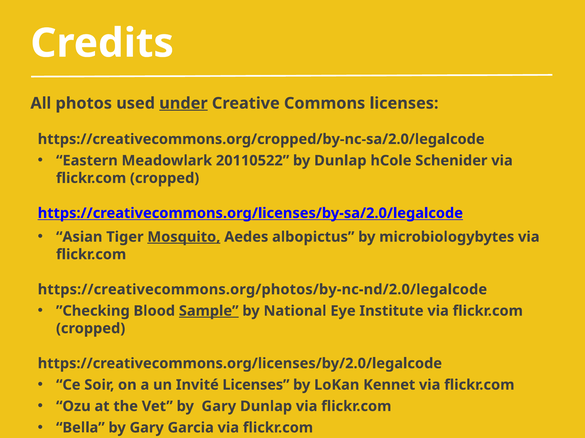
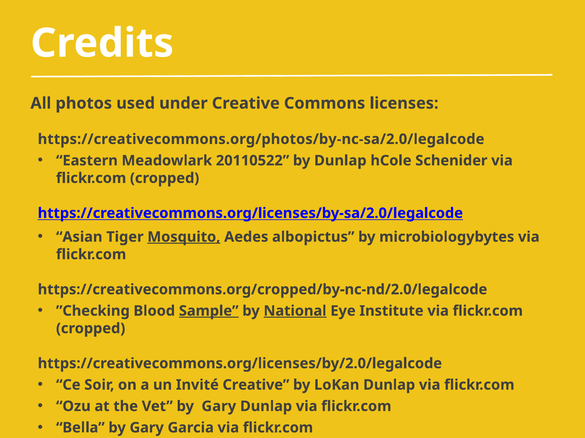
under underline: present -> none
https://creativecommons.org/cropped/by-nc-sa/2.0/legalcode: https://creativecommons.org/cropped/by-nc-sa/2.0/legalcode -> https://creativecommons.org/photos/by-nc-sa/2.0/legalcode
https://creativecommons.org/photos/by-nc-nd/2.0/legalcode: https://creativecommons.org/photos/by-nc-nd/2.0/legalcode -> https://creativecommons.org/cropped/by-nc-nd/2.0/legalcode
National underline: none -> present
Invité Licenses: Licenses -> Creative
LoKan Kennet: Kennet -> Dunlap
